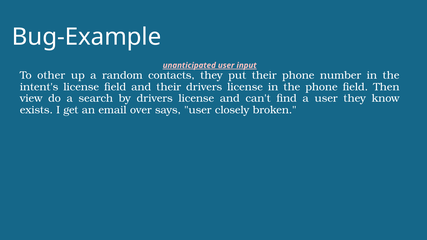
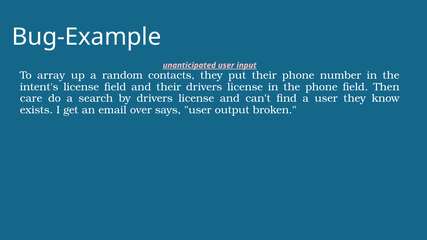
other: other -> array
view: view -> care
closely: closely -> output
